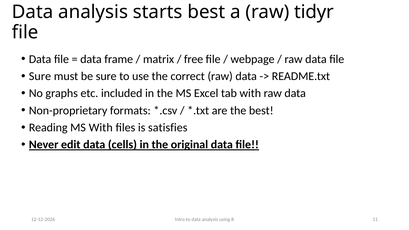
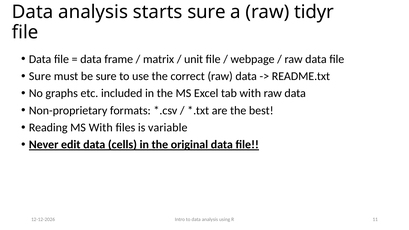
starts best: best -> sure
free: free -> unit
satisfies: satisfies -> variable
